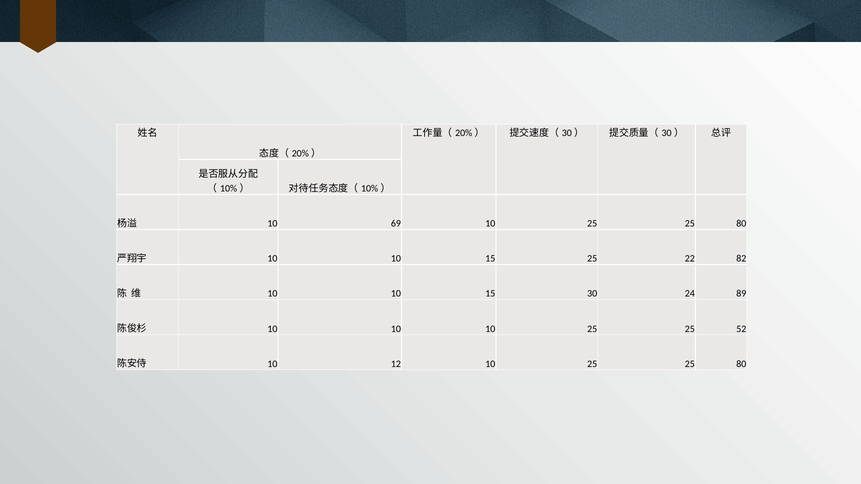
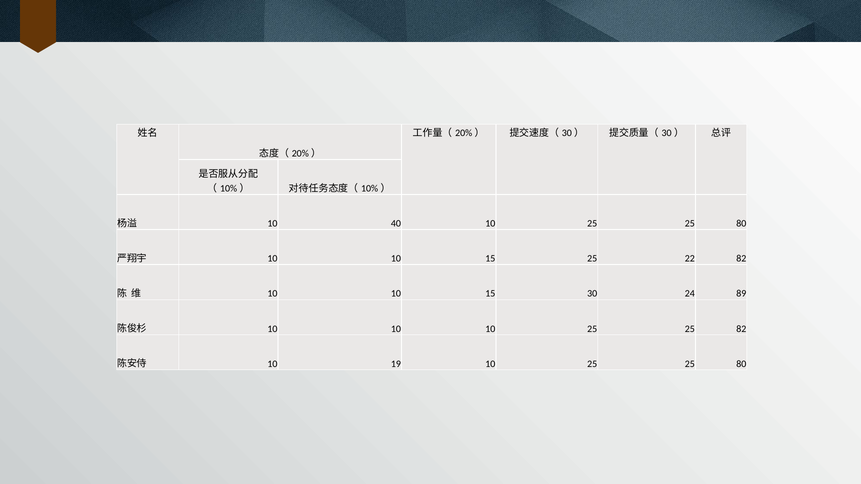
69: 69 -> 40
25 52: 52 -> 82
12: 12 -> 19
